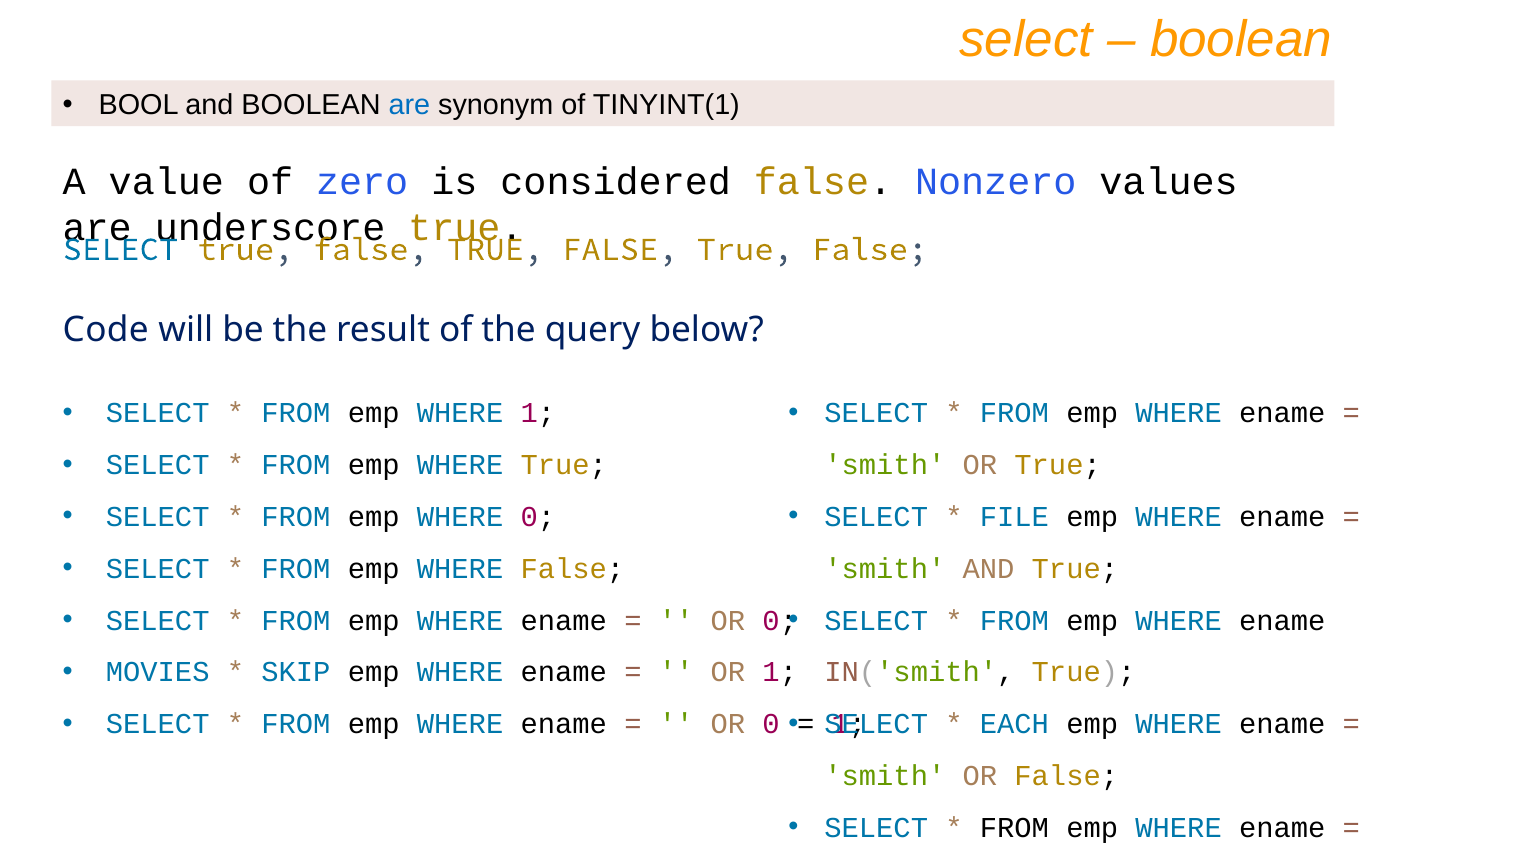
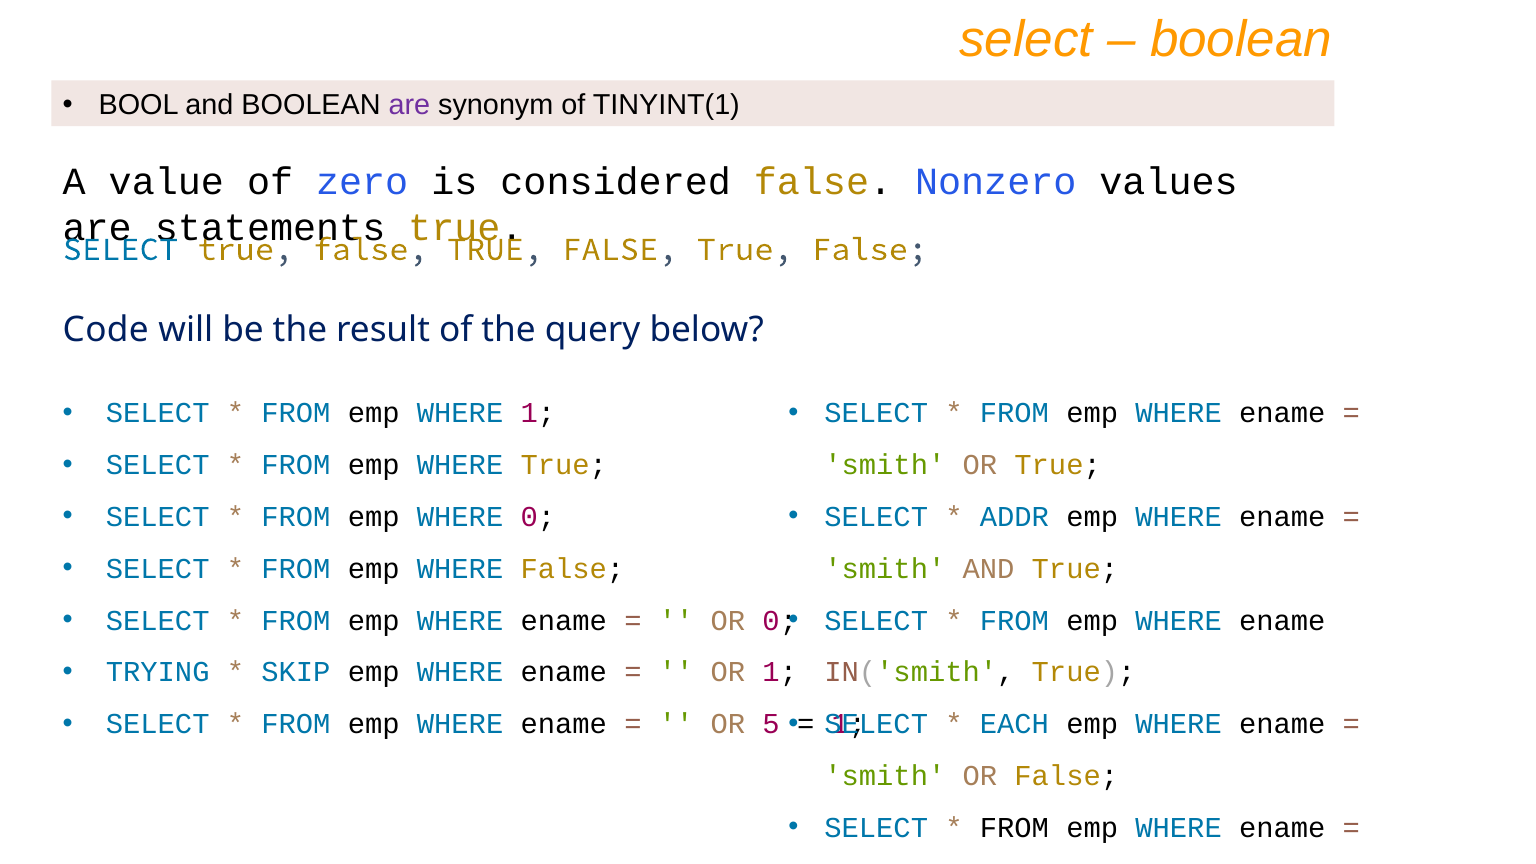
are at (409, 105) colour: blue -> purple
underscore: underscore -> statements
FILE: FILE -> ADDR
MOVIES: MOVIES -> TRYING
0 at (771, 724): 0 -> 5
